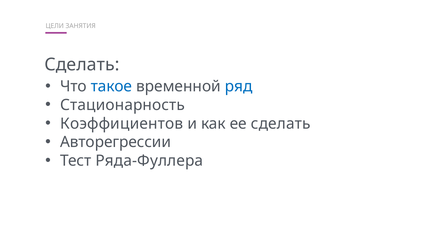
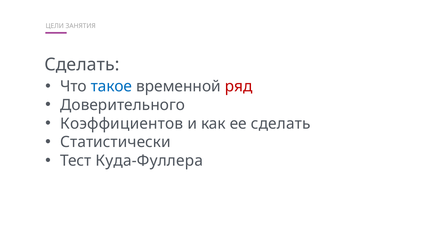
ряд colour: blue -> red
Стационарность: Стационарность -> Доверительного
Авторегрессии: Авторегрессии -> Статистически
Ряда-Фуллера: Ряда-Фуллера -> Куда-Фуллера
